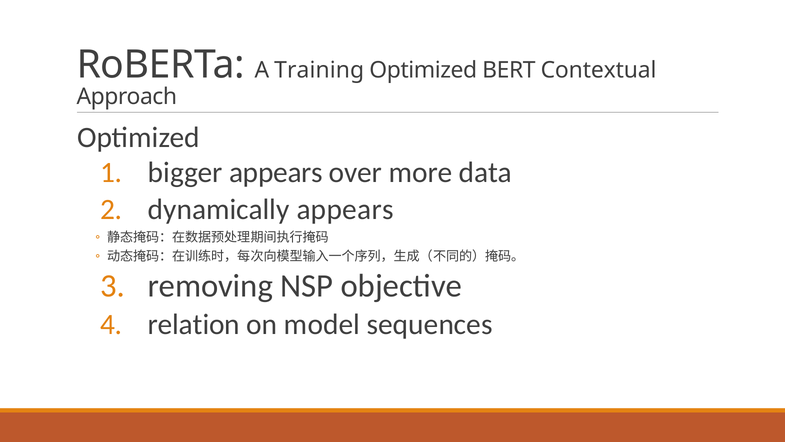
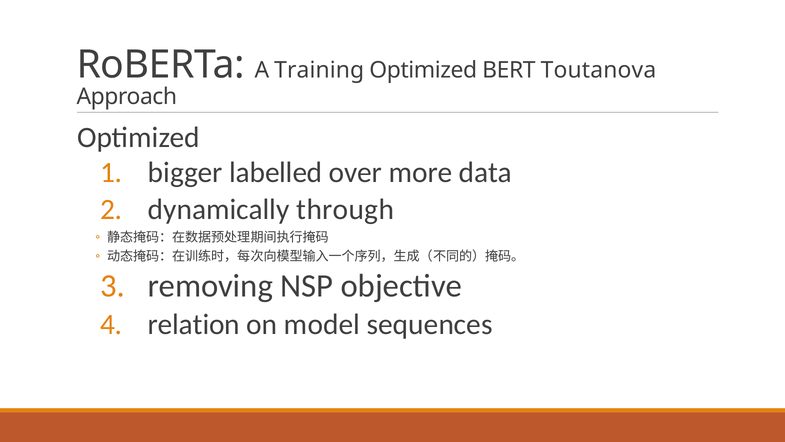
Contextual: Contextual -> Toutanova
bigger appears: appears -> labelled
dynamically appears: appears -> through
